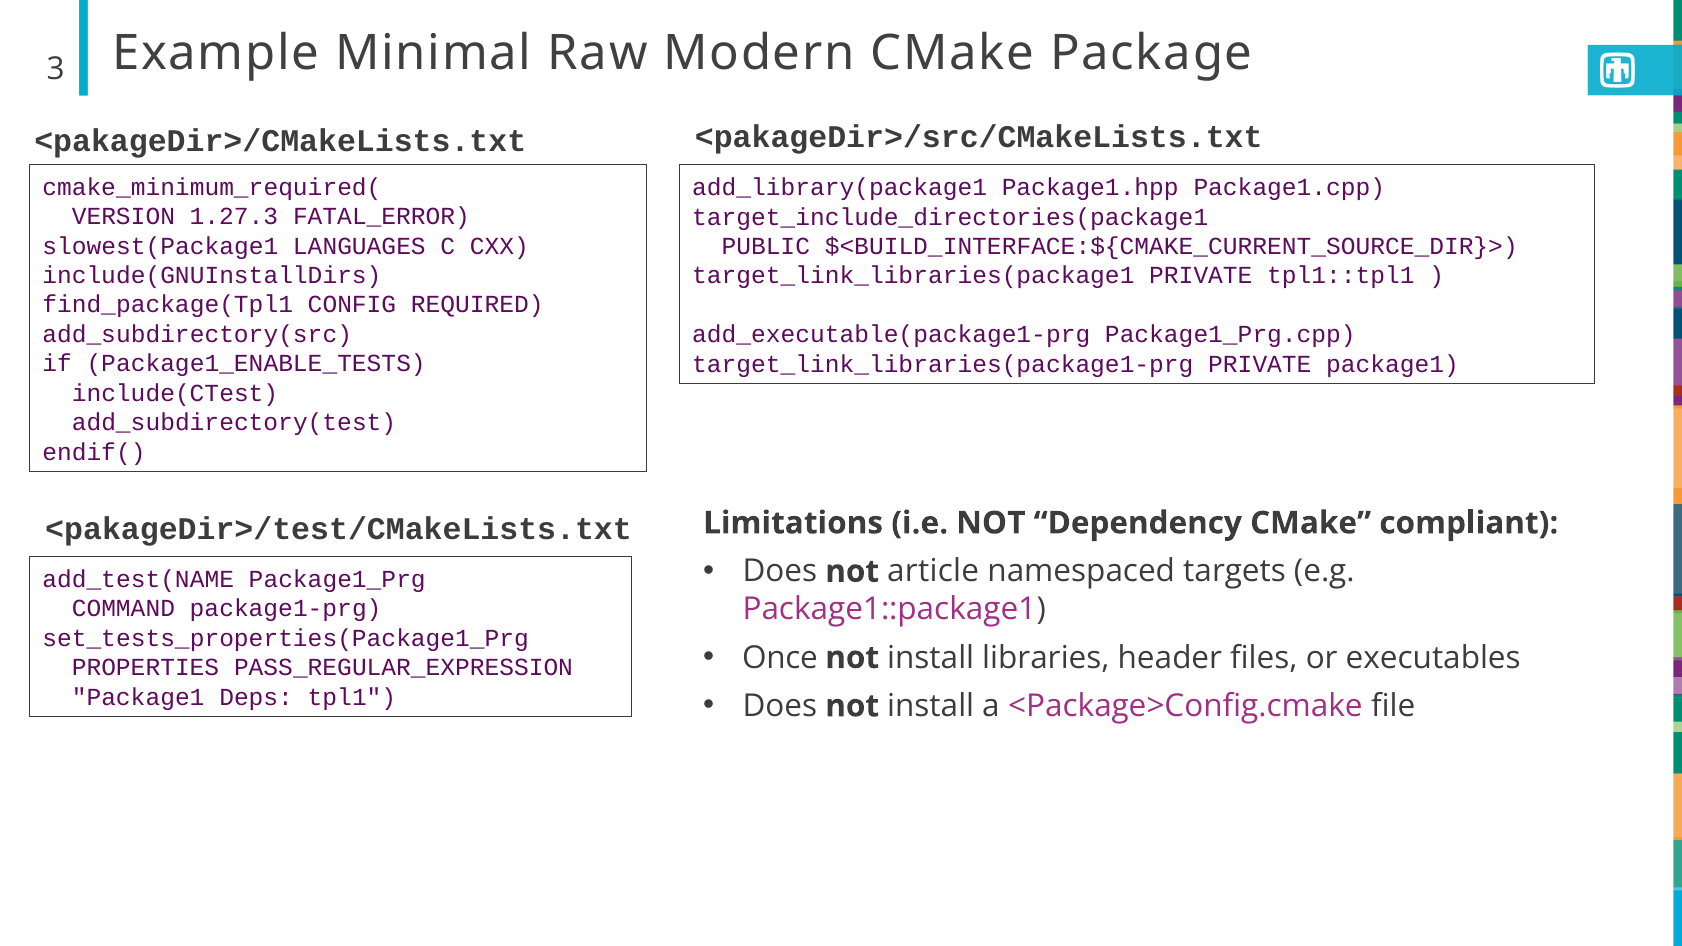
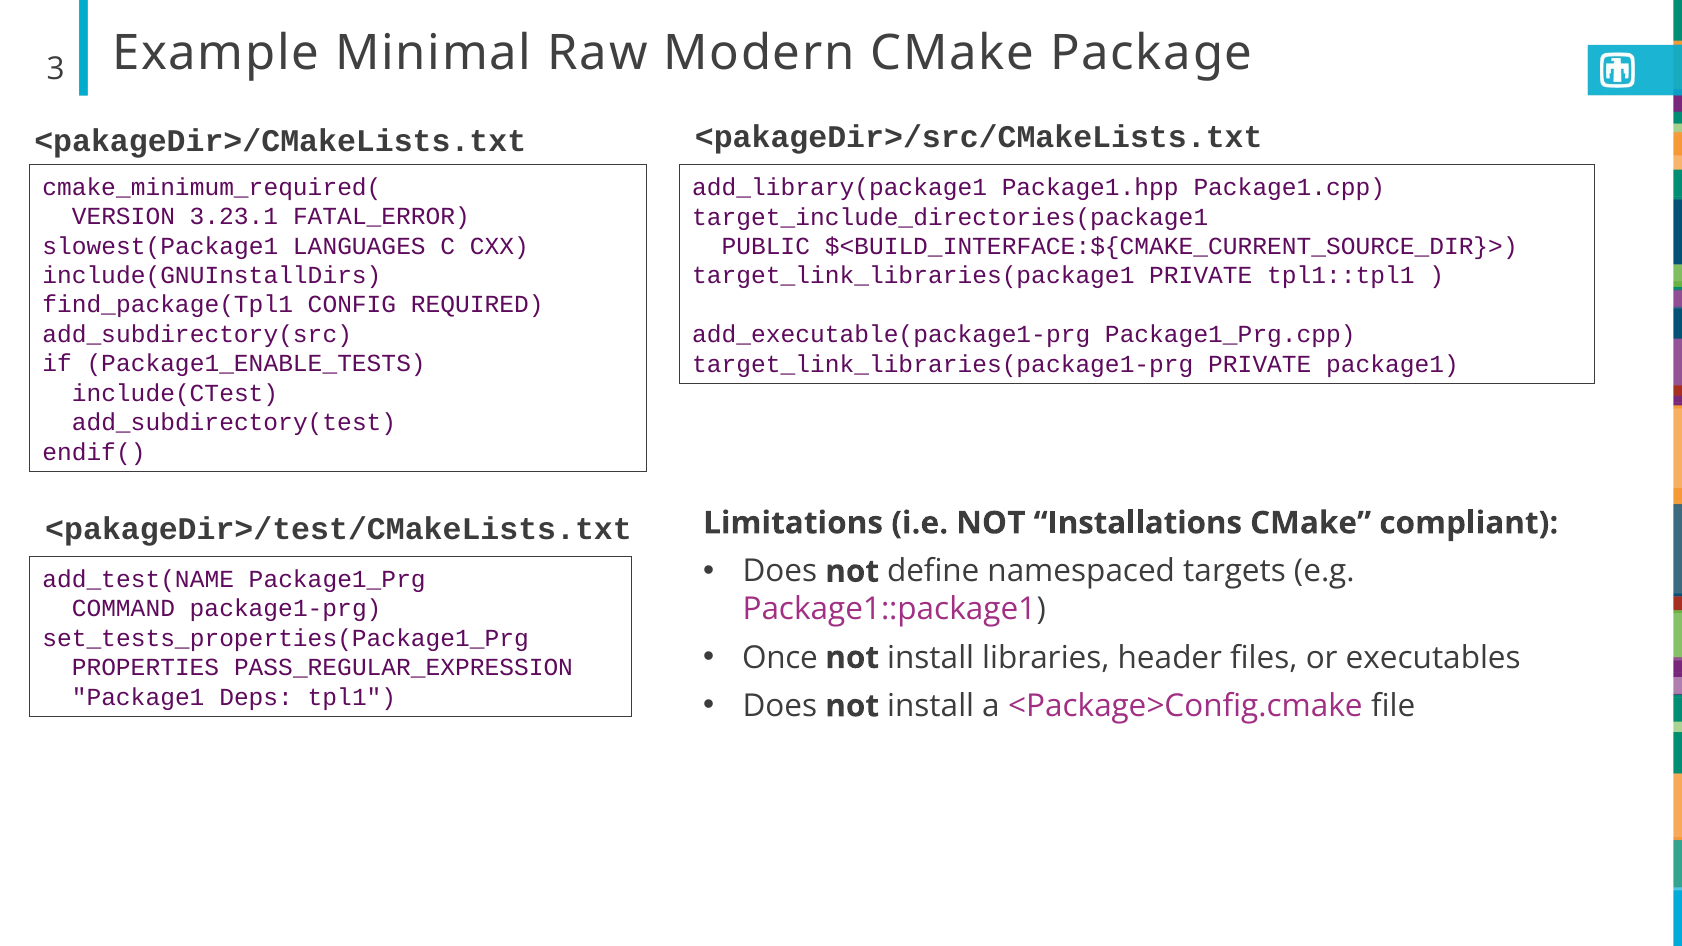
1.27.3: 1.27.3 -> 3.23.1
Dependency: Dependency -> Installations
article: article -> define
